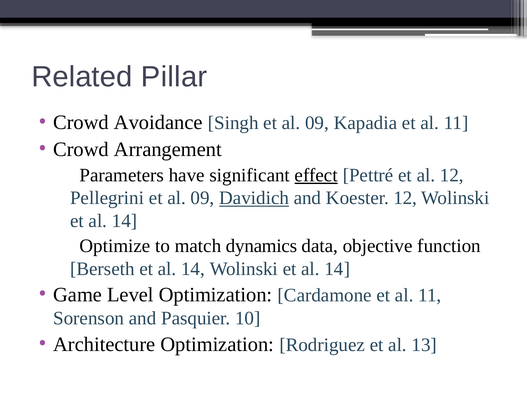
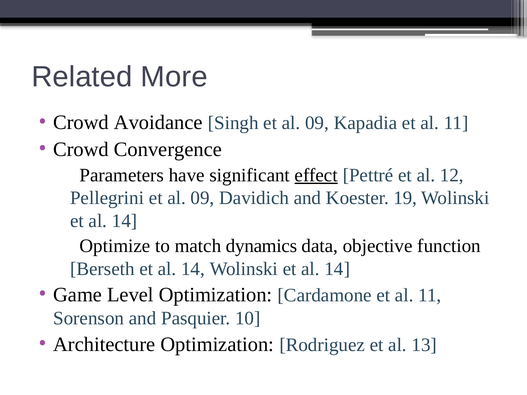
Pillar: Pillar -> More
Arrangement: Arrangement -> Convergence
Davidich underline: present -> none
Koester 12: 12 -> 19
